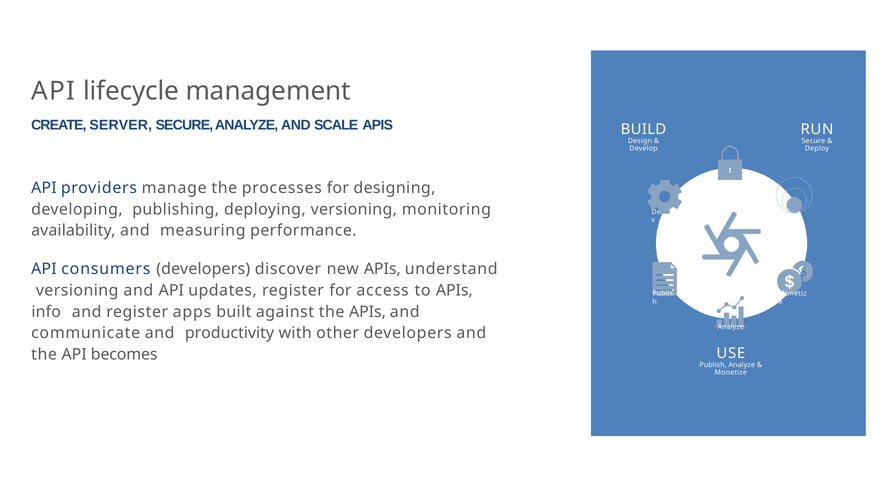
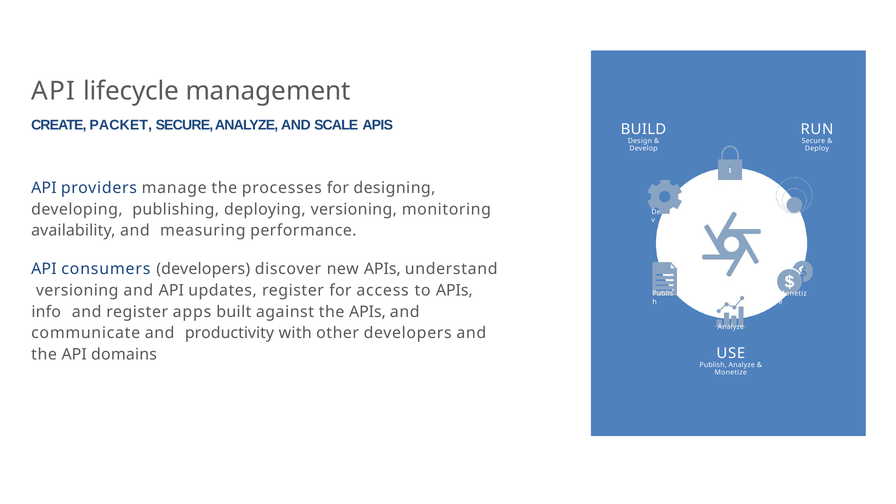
SERVER: SERVER -> PACKET
becomes: becomes -> domains
